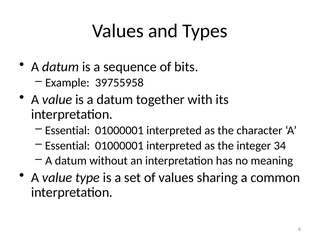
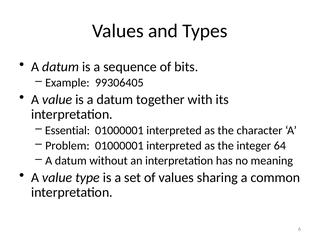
39755958: 39755958 -> 99306405
Essential at (67, 146): Essential -> Problem
34: 34 -> 64
